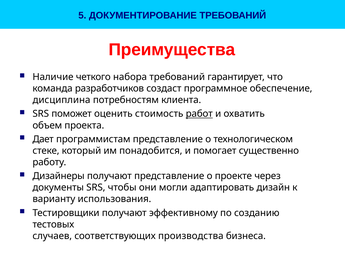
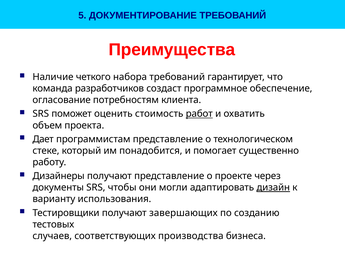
дисциплина: дисциплина -> огласование
дизайн underline: none -> present
эффективному: эффективному -> завершающих
